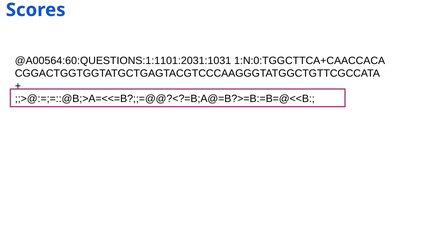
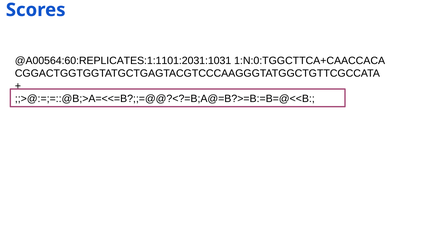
@A00564:60:QUESTIONS:1:1101:2031:1031: @A00564:60:QUESTIONS:1:1101:2031:1031 -> @A00564:60:REPLICATES:1:1101:2031:1031
